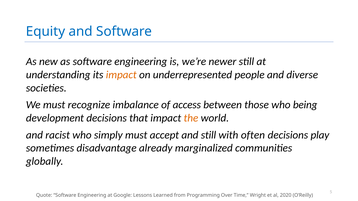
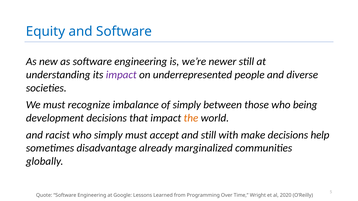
impact at (121, 75) colour: orange -> purple
of access: access -> simply
often: often -> make
play: play -> help
